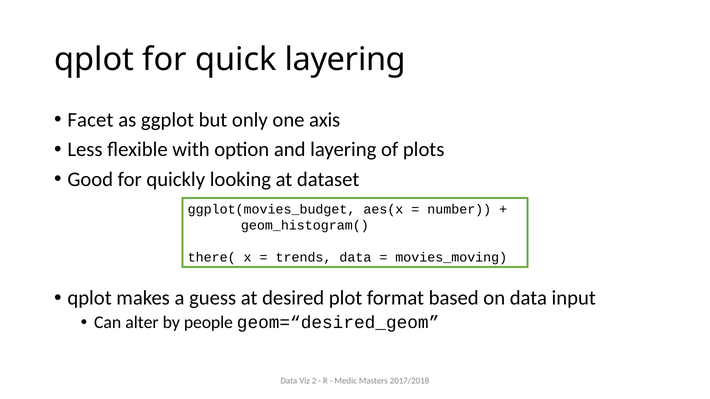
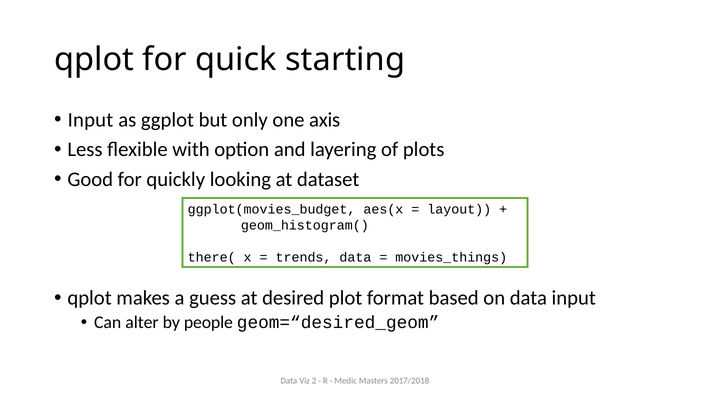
quick layering: layering -> starting
Facet at (90, 120): Facet -> Input
number: number -> layout
movies_moving: movies_moving -> movies_things
